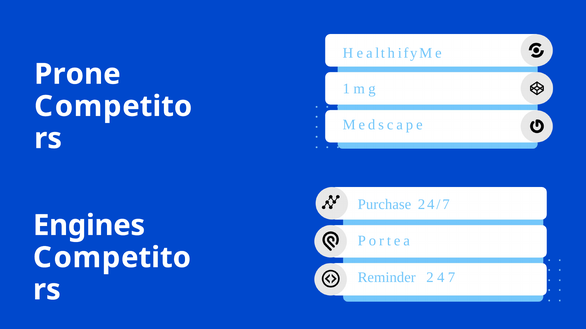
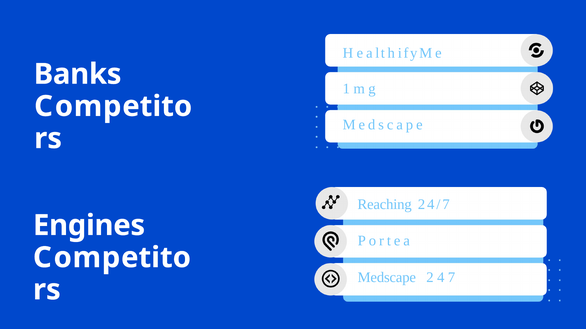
Prone: Prone -> Banks
Purchase: Purchase -> Reaching
Reminder at (387, 278): Reminder -> Medscape
